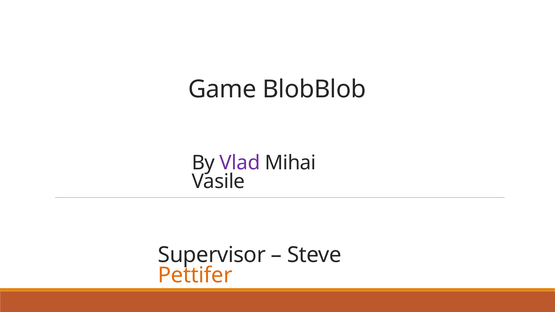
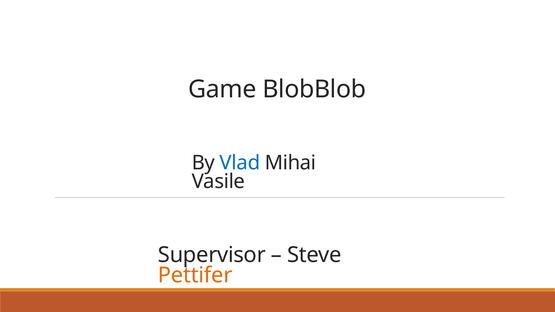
Vlad colour: purple -> blue
